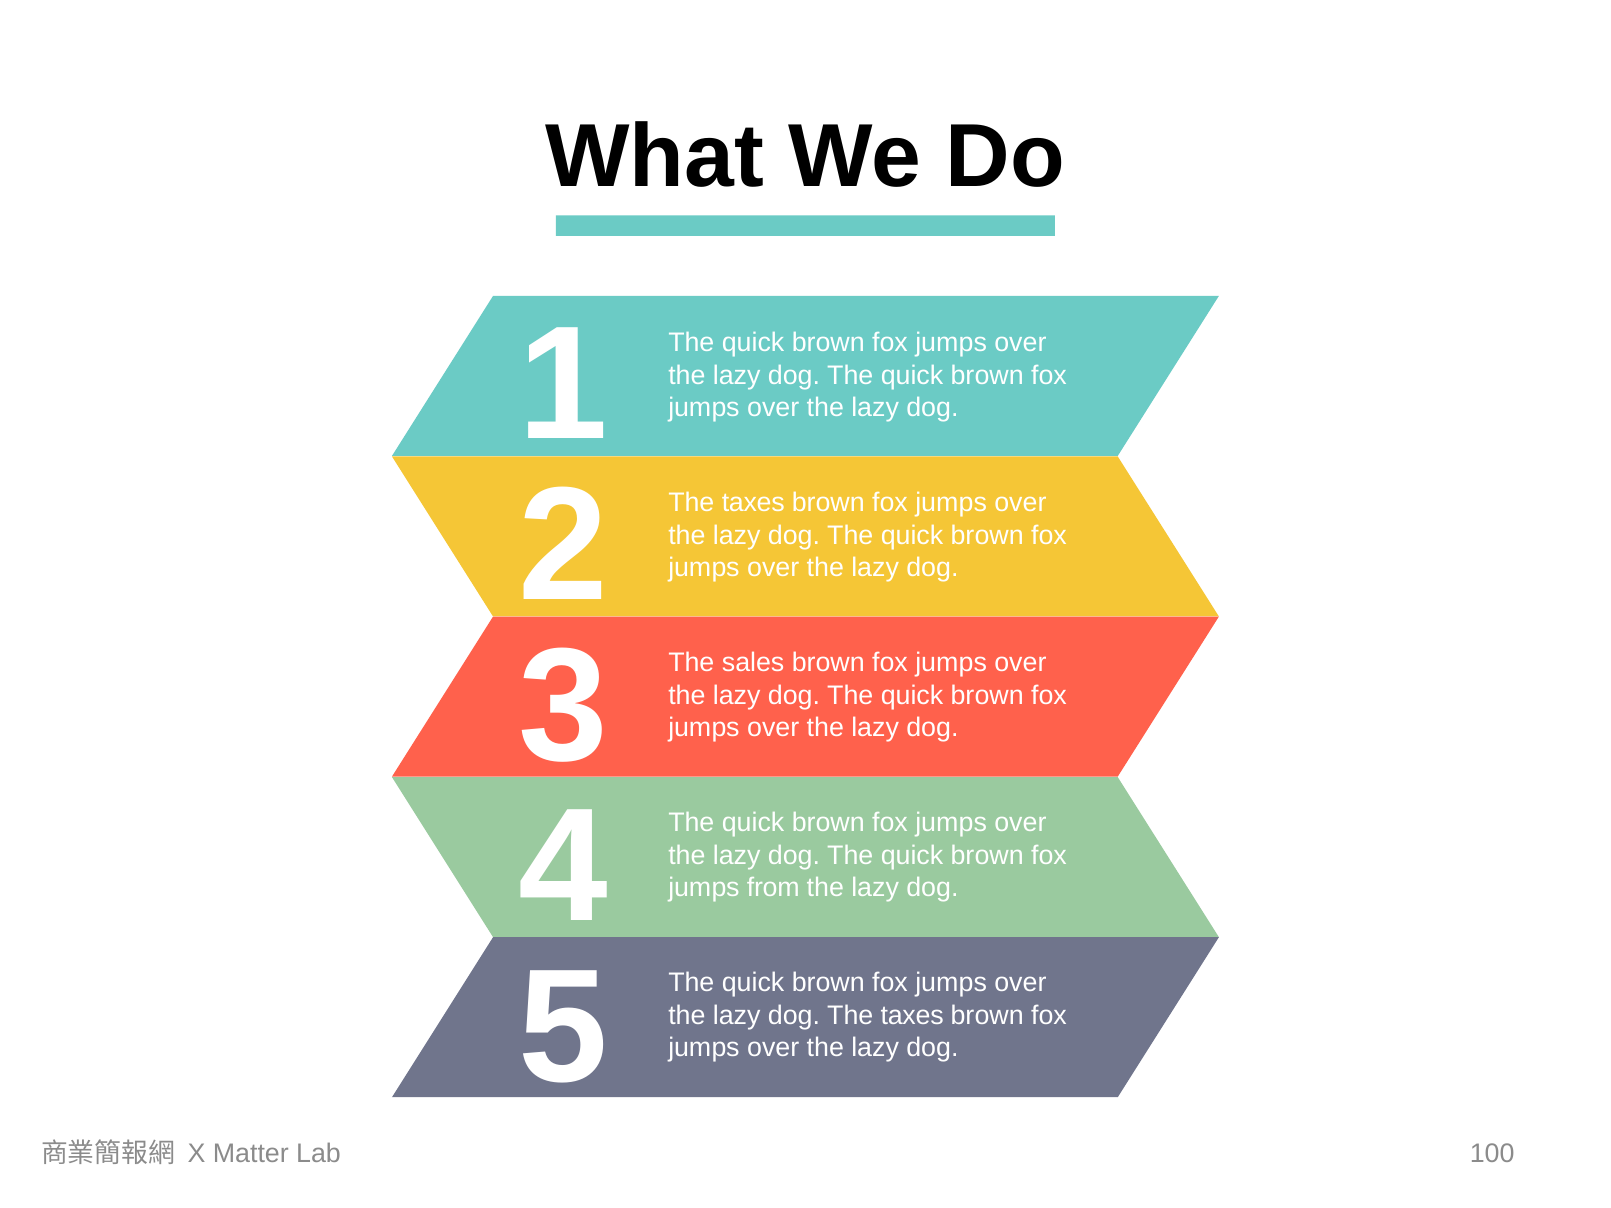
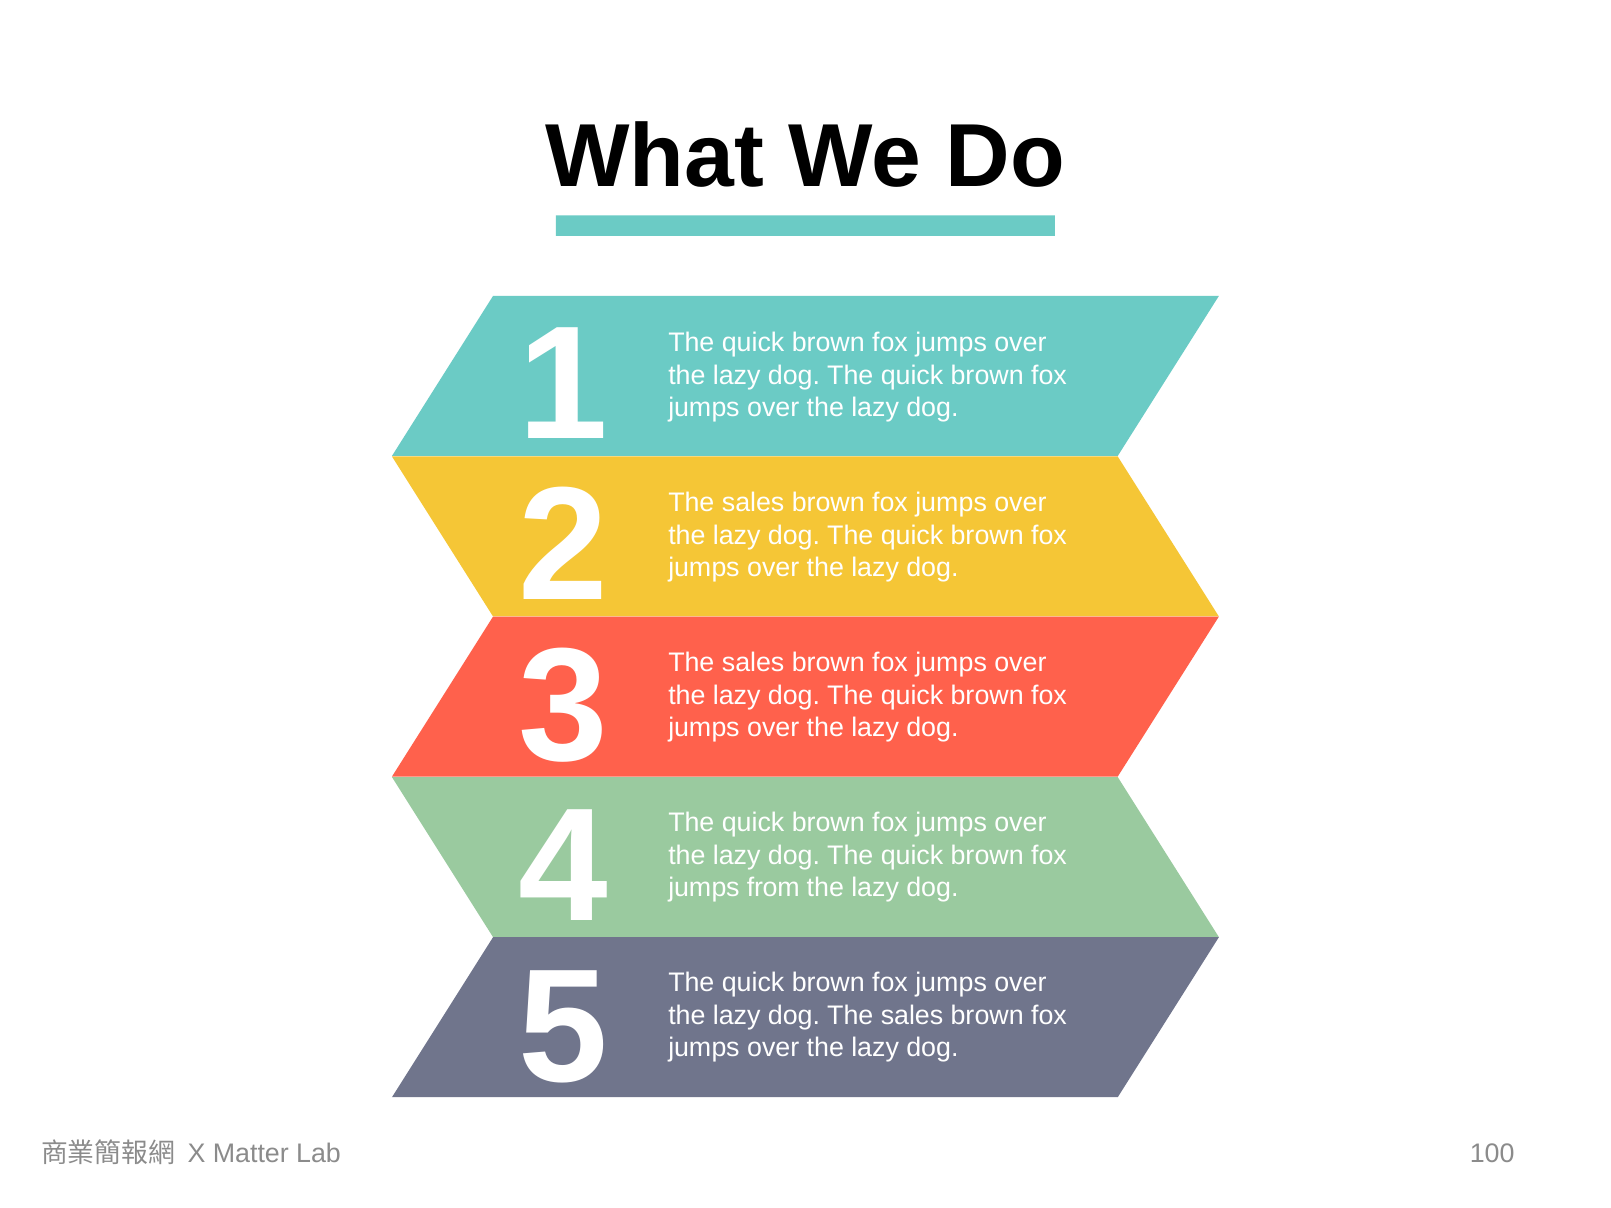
taxes at (753, 503): taxes -> sales
taxes at (912, 1015): taxes -> sales
